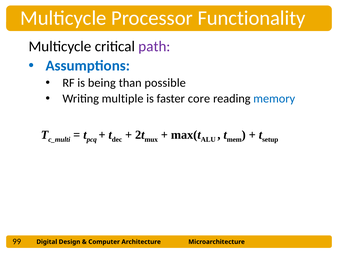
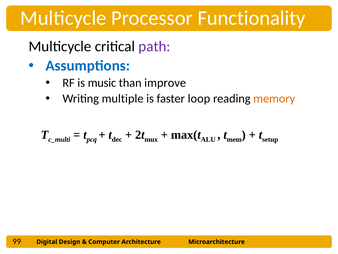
being: being -> music
possible: possible -> improve
core: core -> loop
memory colour: blue -> orange
